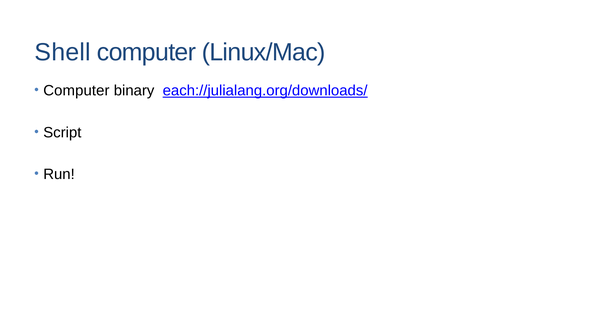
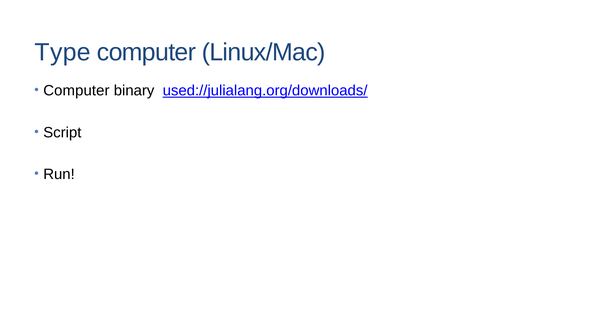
Shell: Shell -> Type
each://julialang.org/downloads/: each://julialang.org/downloads/ -> used://julialang.org/downloads/
